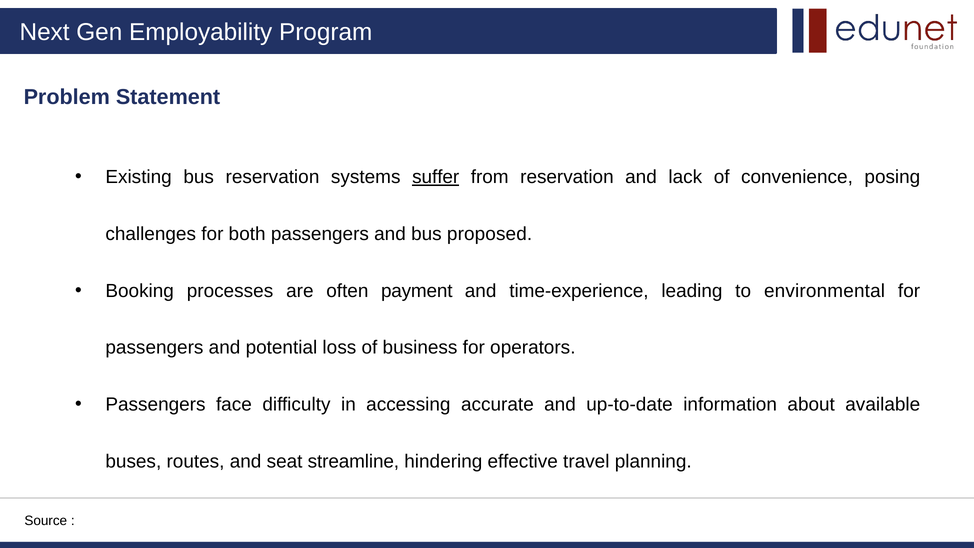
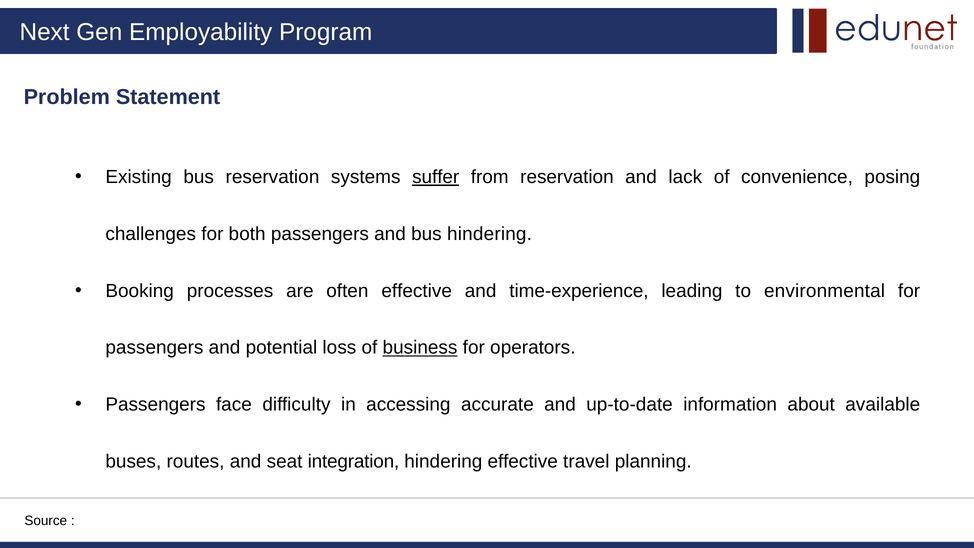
bus proposed: proposed -> hindering
often payment: payment -> effective
business underline: none -> present
streamline: streamline -> integration
